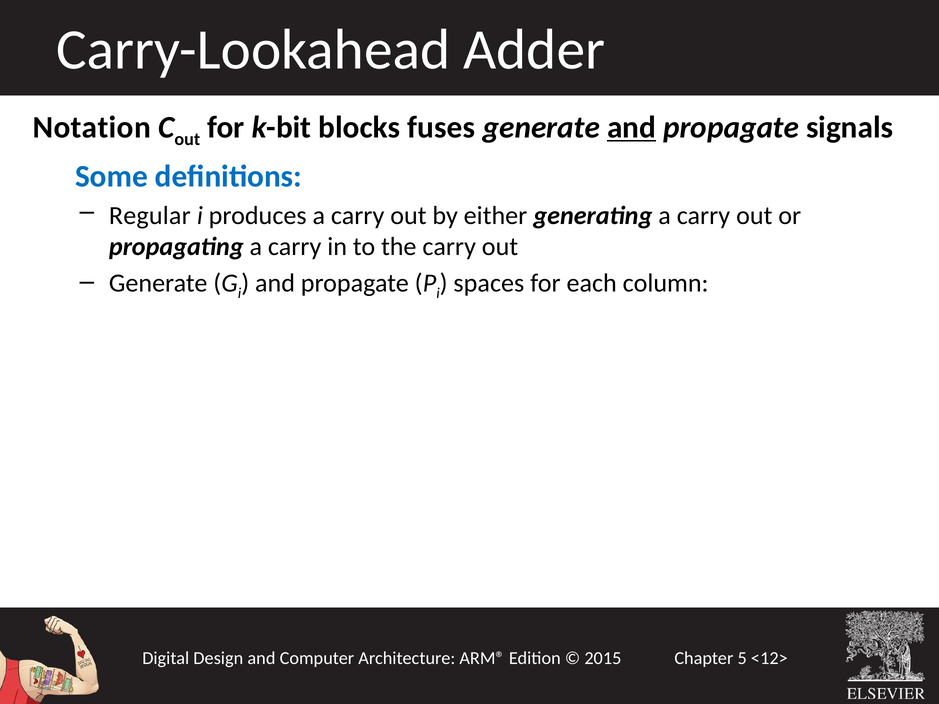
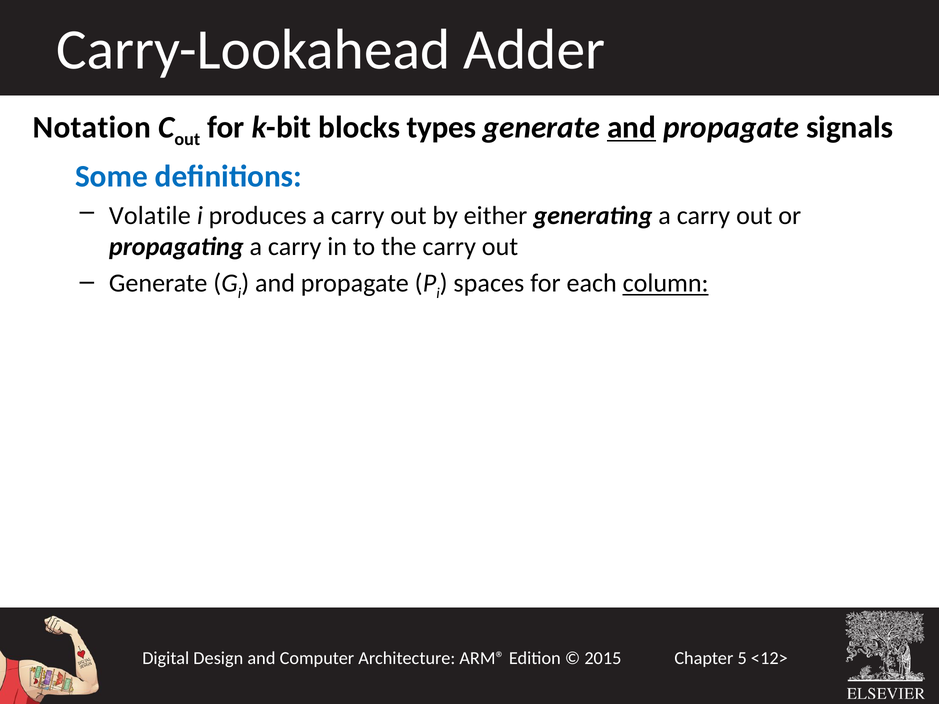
fuses: fuses -> types
Regular: Regular -> Volatile
column underline: none -> present
